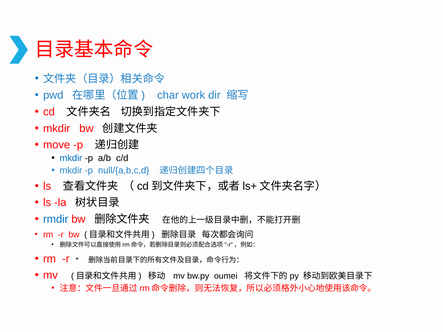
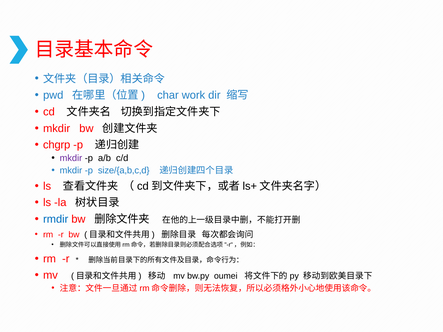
move: move -> chgrp
mkdir at (71, 158) colour: blue -> purple
null/{a,b,c,d: null/{a,b,c,d -> size/{a,b,c,d
